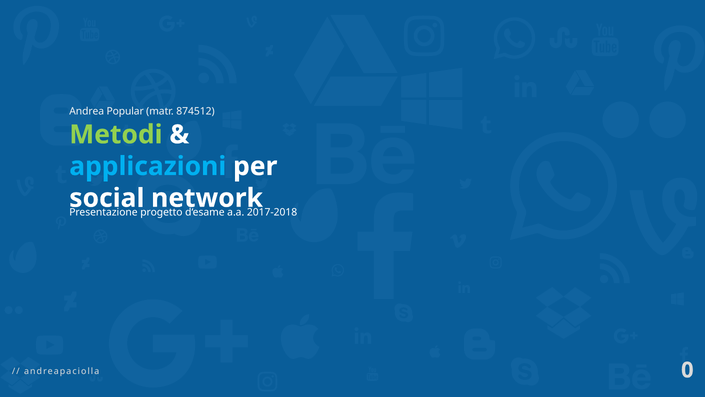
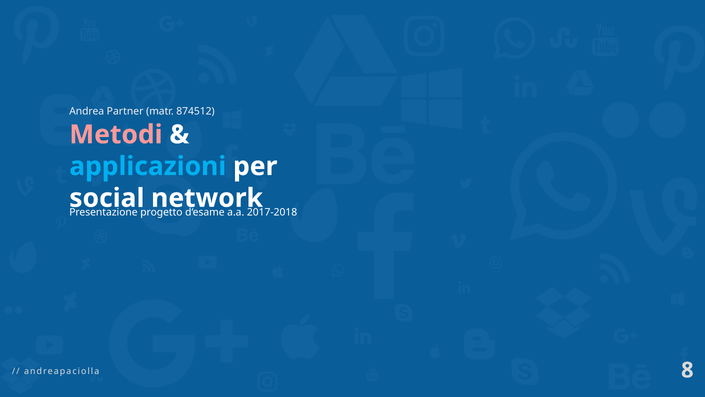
Popular: Popular -> Partner
Metodi colour: light green -> pink
0: 0 -> 8
